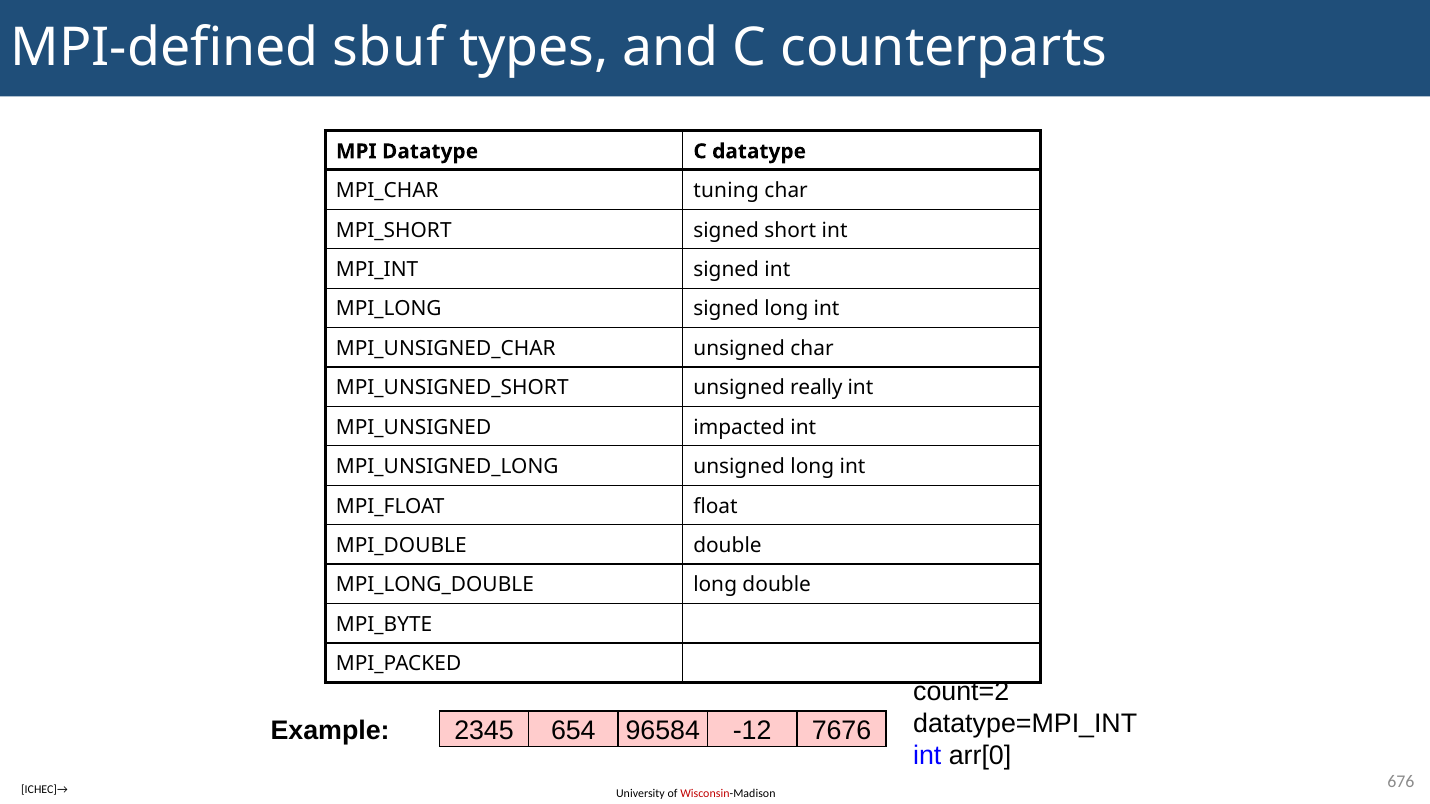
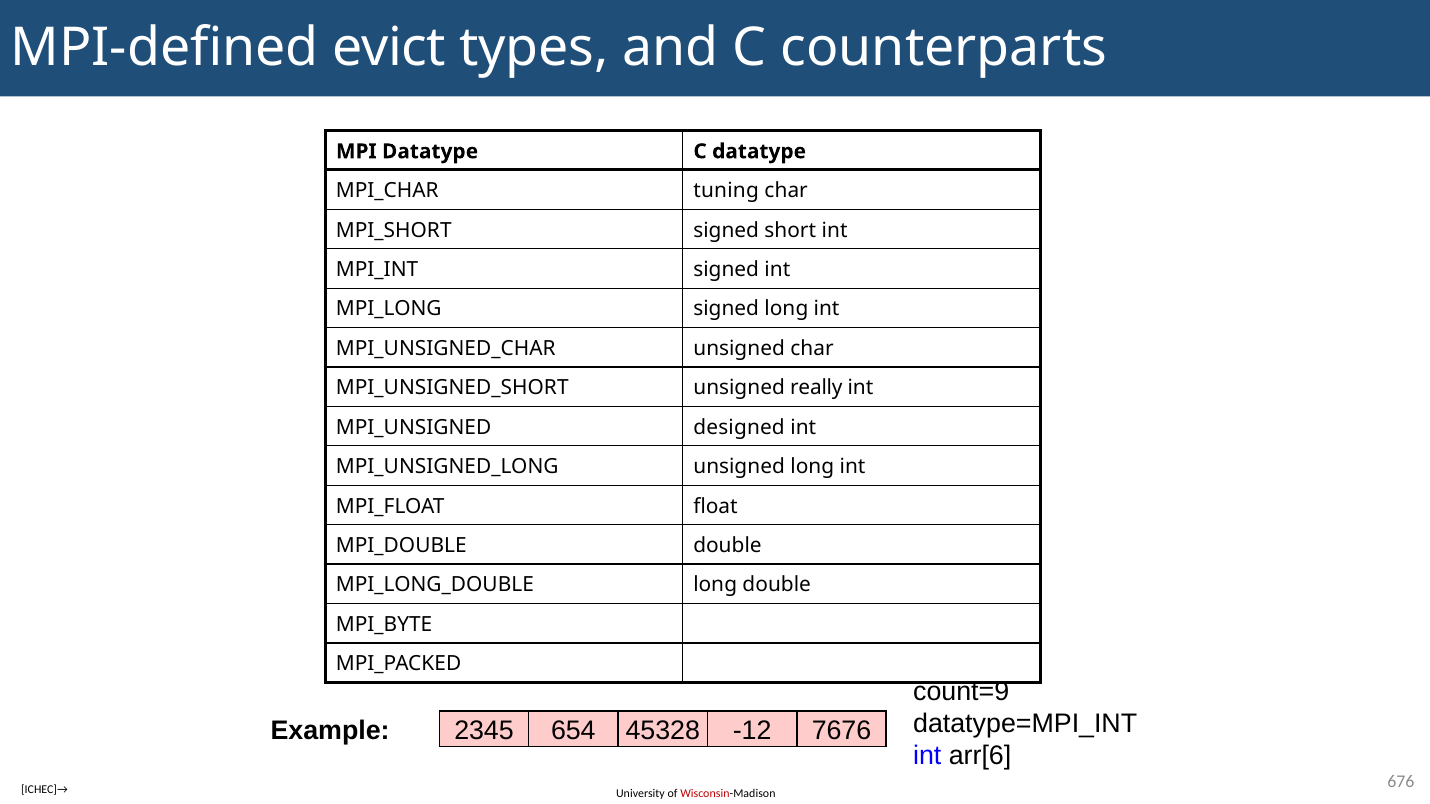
sbuf: sbuf -> evict
impacted: impacted -> designed
count=2: count=2 -> count=9
96584: 96584 -> 45328
arr[0: arr[0 -> arr[6
